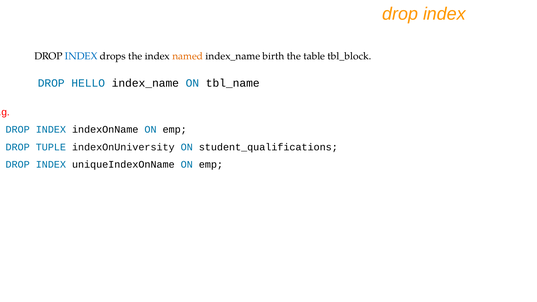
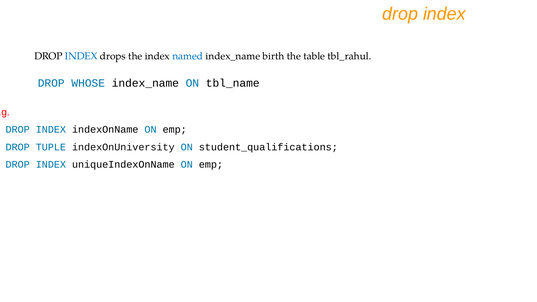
named colour: orange -> blue
tbl_block: tbl_block -> tbl_rahul
HELLO: HELLO -> WHOSE
